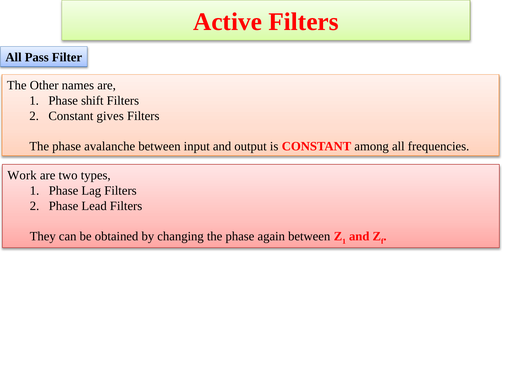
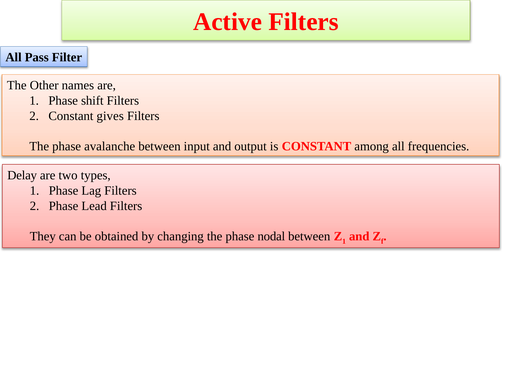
Work: Work -> Delay
again: again -> nodal
